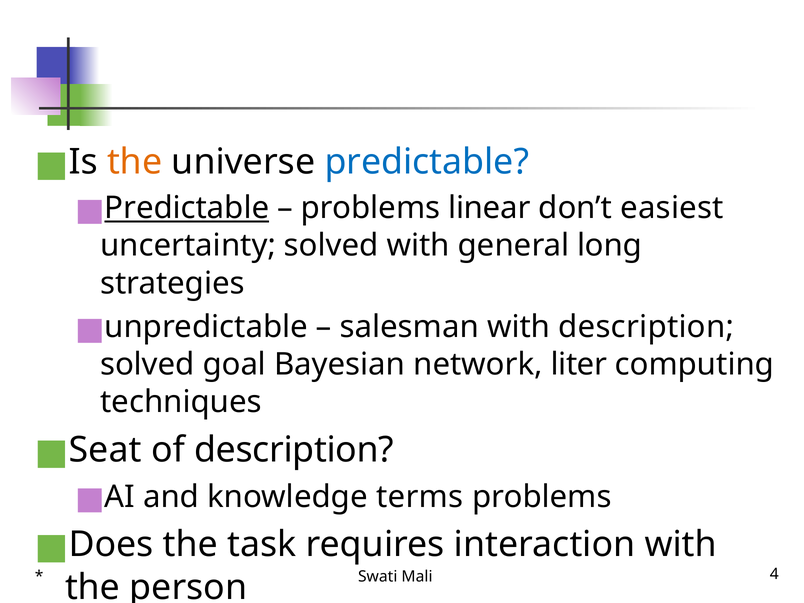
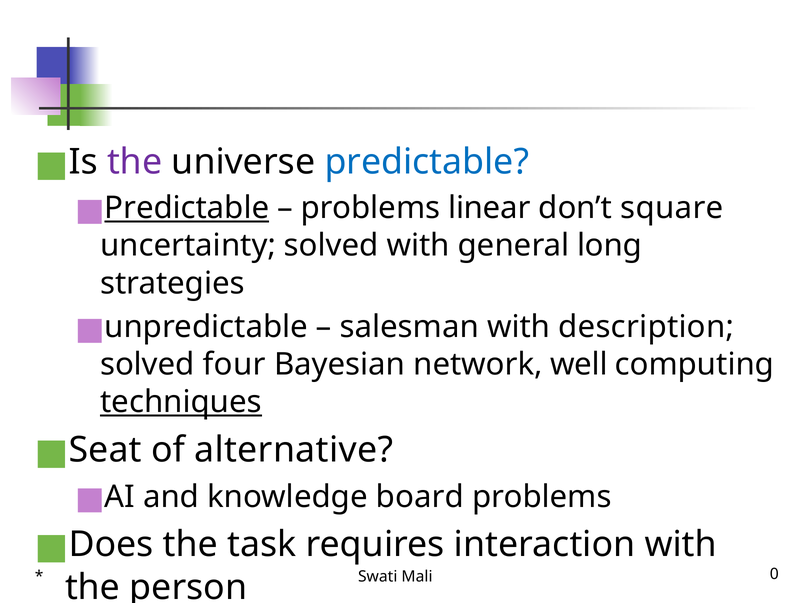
the at (135, 162) colour: orange -> purple
easiest: easiest -> square
goal: goal -> four
liter: liter -> well
techniques underline: none -> present
of description: description -> alternative
terms: terms -> board
4: 4 -> 0
